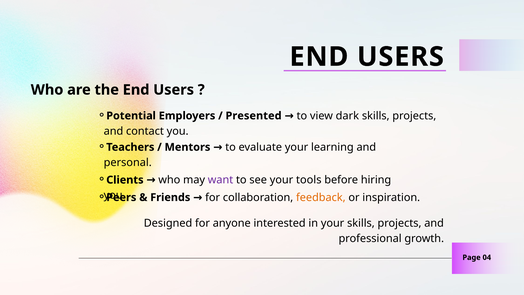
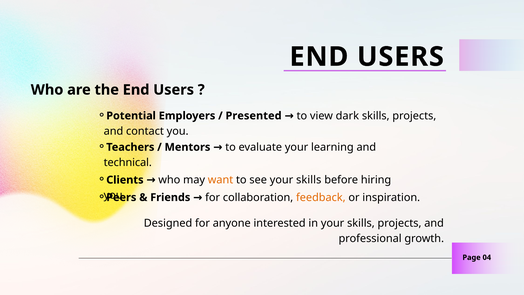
personal: personal -> technical
want colour: purple -> orange
see your tools: tools -> skills
